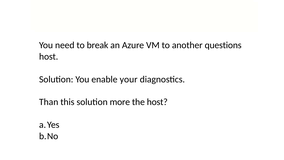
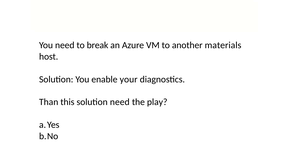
questions: questions -> materials
solution more: more -> need
the host: host -> play
